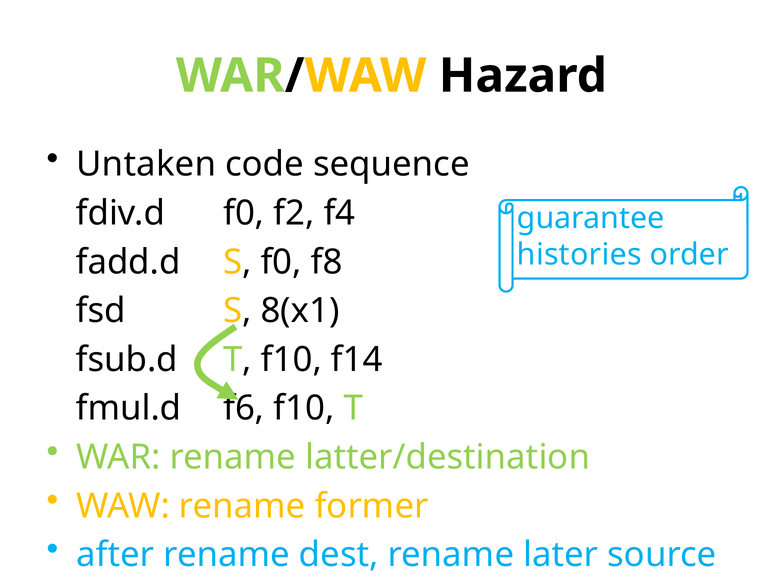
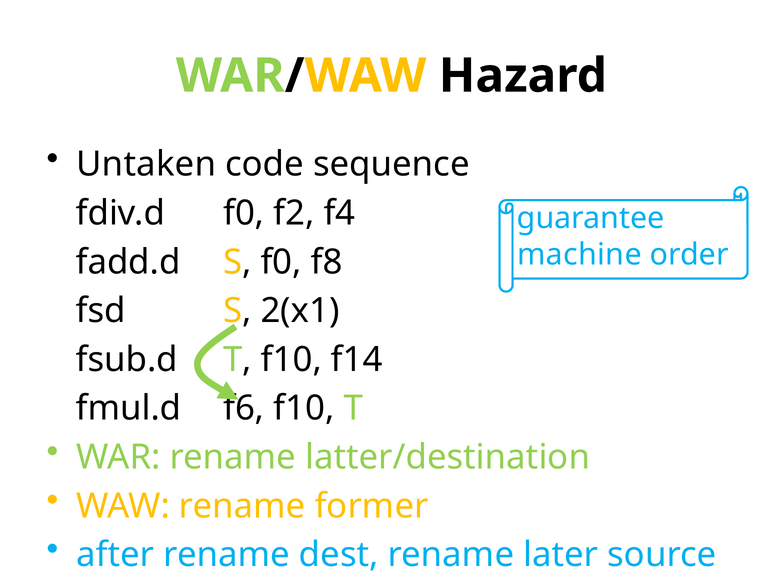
histories: histories -> machine
8(x1: 8(x1 -> 2(x1
